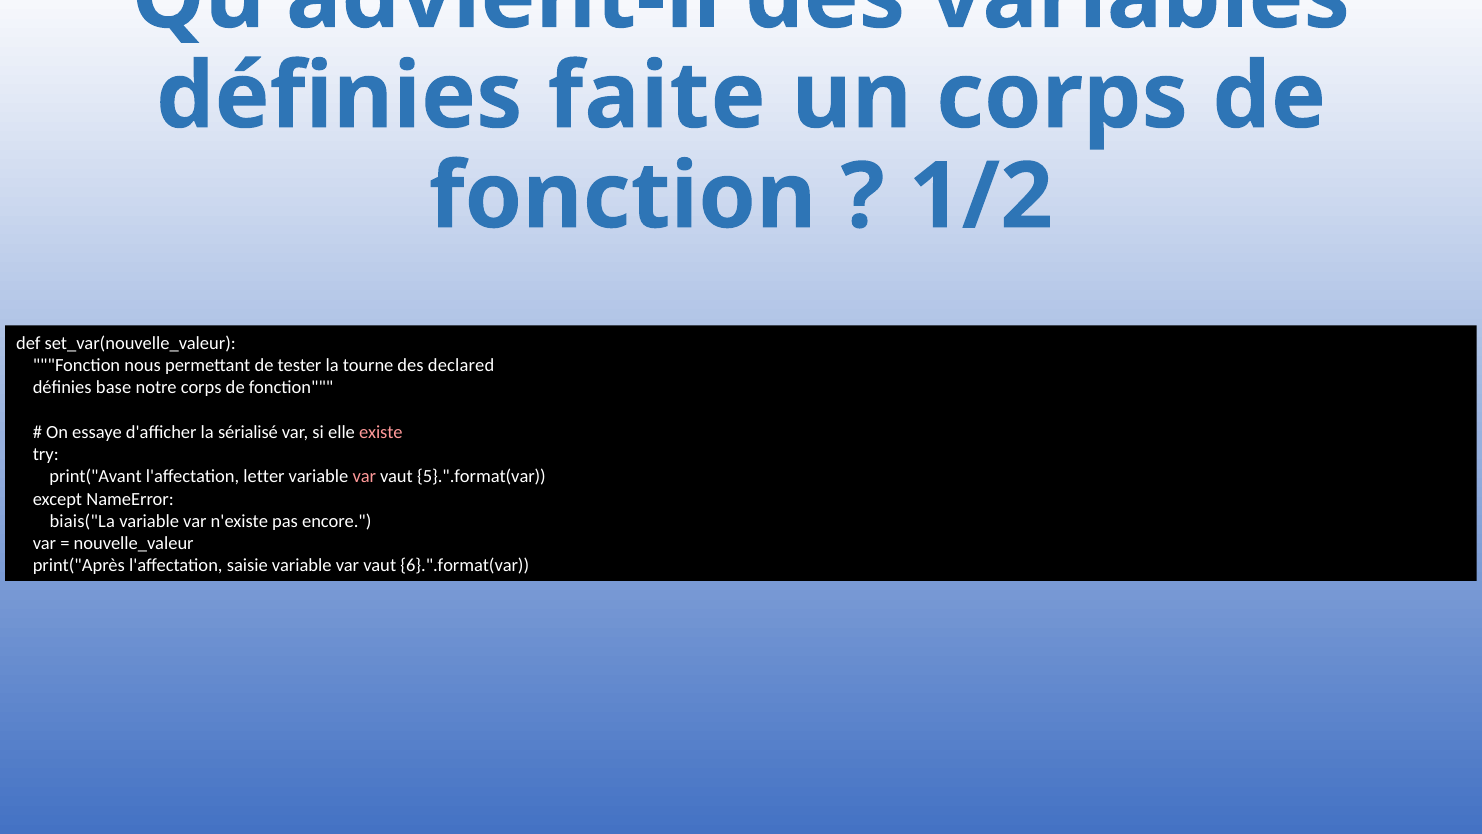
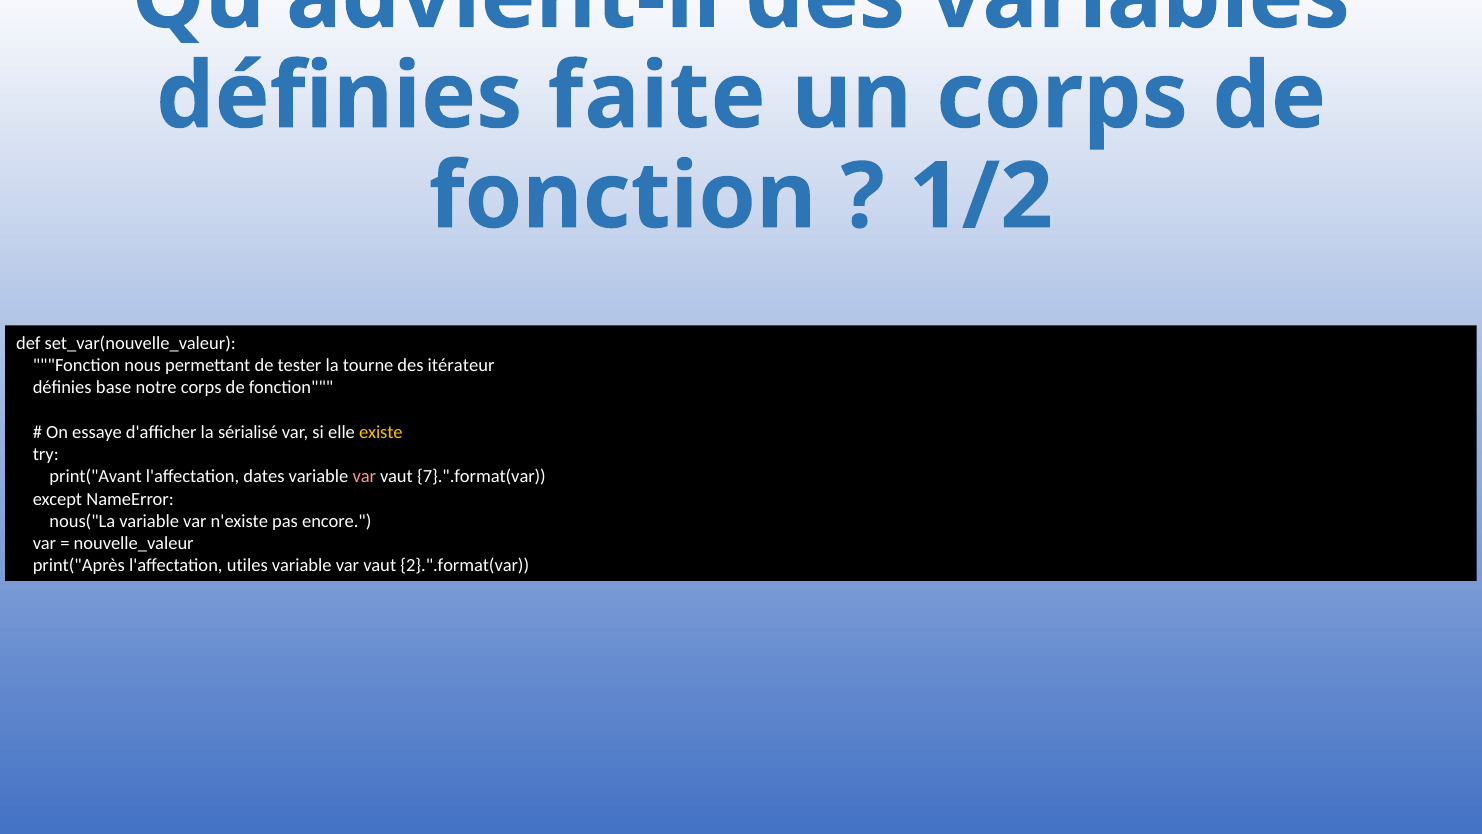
declared: declared -> itérateur
existe colour: pink -> yellow
letter: letter -> dates
5}.".format(var: 5}.".format(var -> 7}.".format(var
biais("La: biais("La -> nous("La
saisie: saisie -> utiles
6}.".format(var: 6}.".format(var -> 2}.".format(var
